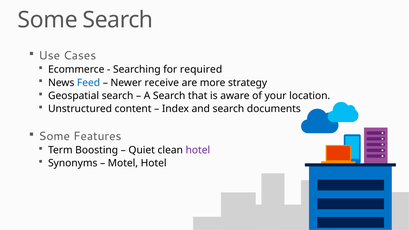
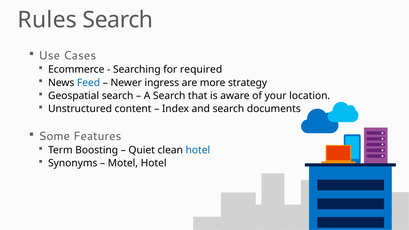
Some at (48, 20): Some -> Rules
receive: receive -> ingress
hotel at (198, 150) colour: purple -> blue
